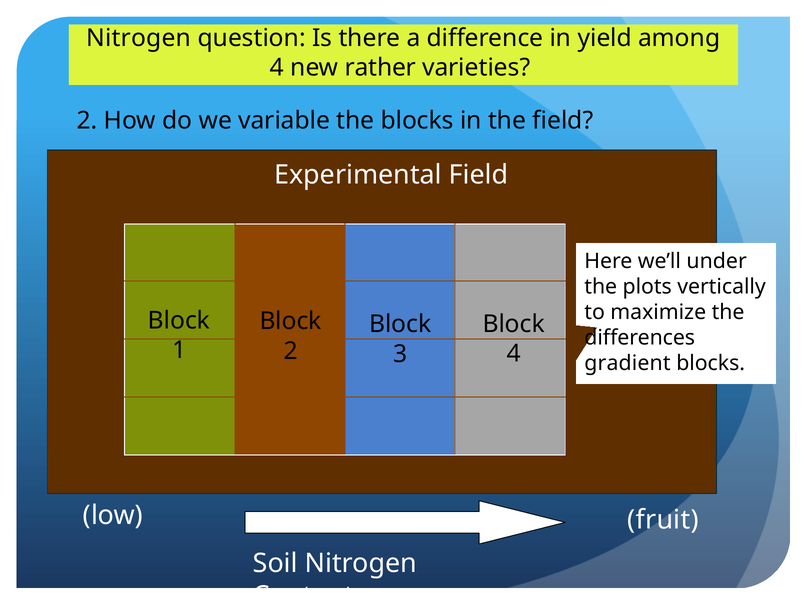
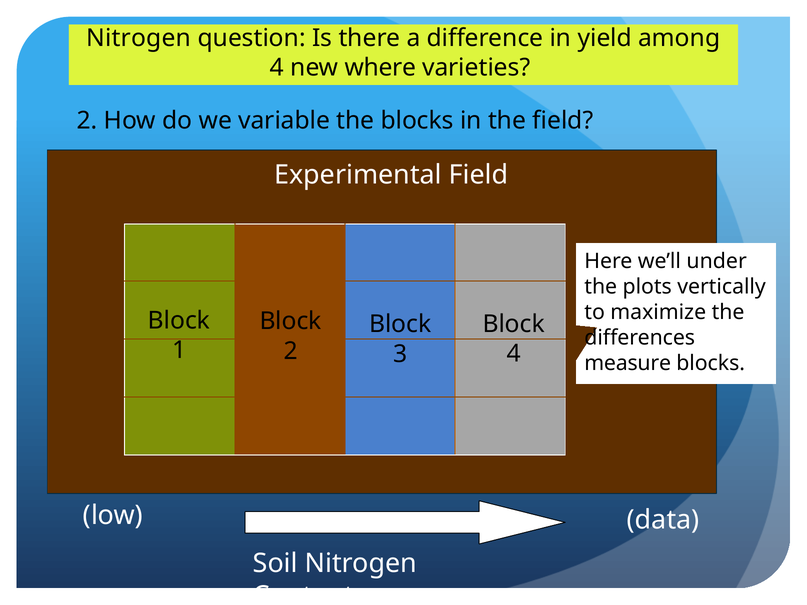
rather: rather -> where
gradient: gradient -> measure
fruit: fruit -> data
